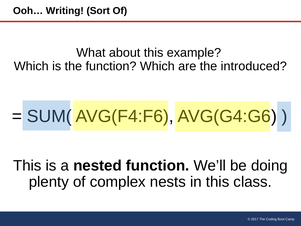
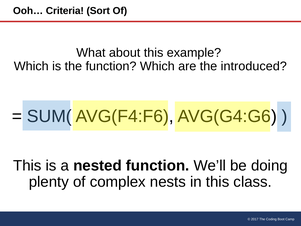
Writing: Writing -> Criteria
